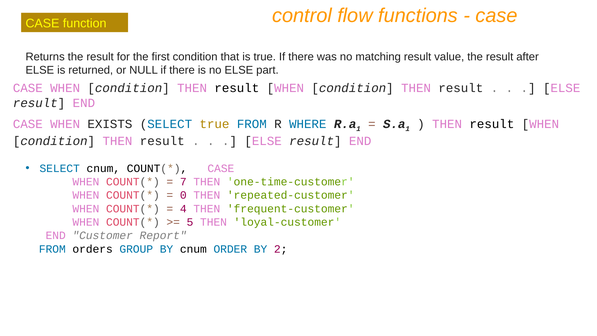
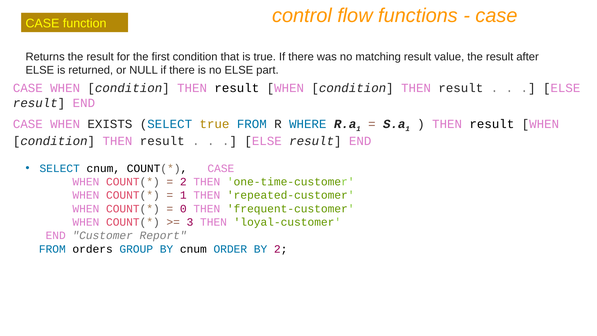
7 at (183, 182): 7 -> 2
0 at (183, 195): 0 -> 1
4: 4 -> 0
5: 5 -> 3
